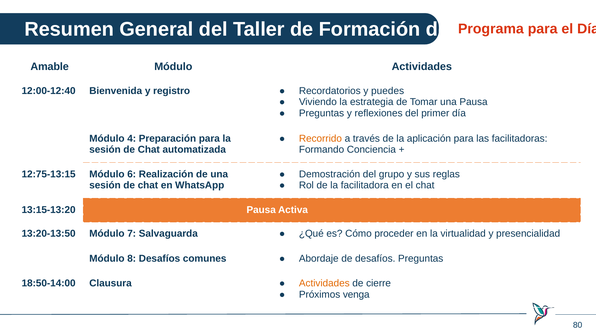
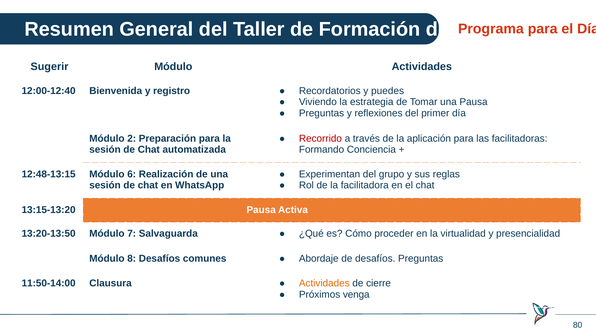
Amable: Amable -> Sugerir
Recorrido colour: orange -> red
Módulo 4: 4 -> 2
12:75-13:15: 12:75-13:15 -> 12:48-13:15
Demostración: Demostración -> Experimentan
18:50-14:00: 18:50-14:00 -> 11:50-14:00
